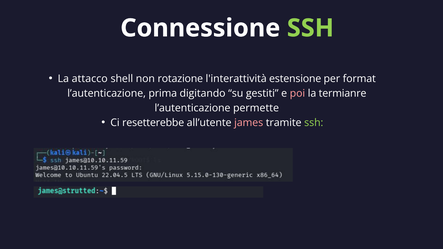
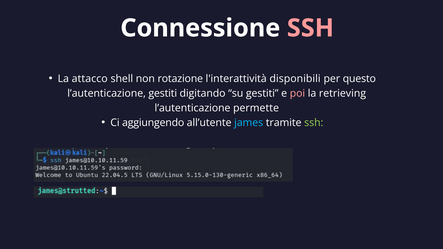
SSH at (310, 28) colour: light green -> pink
estensione: estensione -> disponibili
format: format -> questo
l’autenticazione prima: prima -> gestiti
termianre: termianre -> retrieving
resetterebbe: resetterebbe -> aggiungendo
james colour: pink -> light blue
